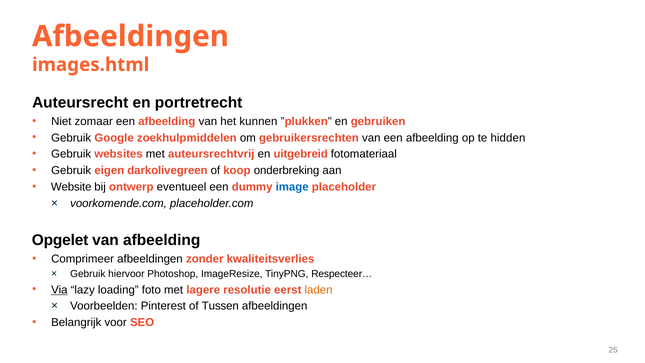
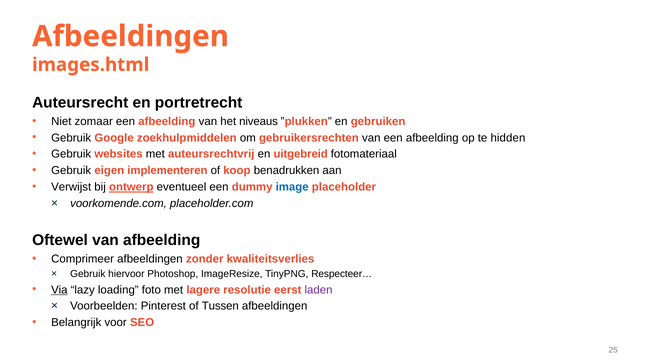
kunnen: kunnen -> niveaus
darkolivegreen: darkolivegreen -> implementeren
onderbreking: onderbreking -> benadrukken
Website: Website -> Verwijst
ontwerp underline: none -> present
Opgelet: Opgelet -> Oftewel
laden colour: orange -> purple
